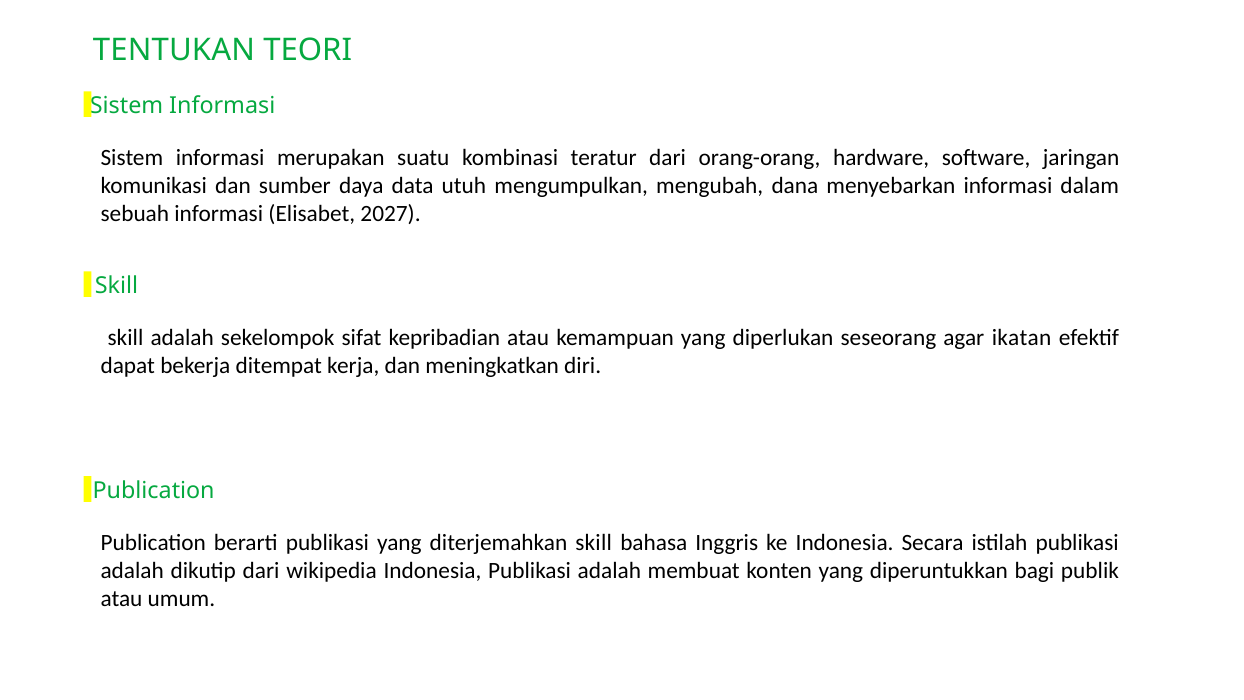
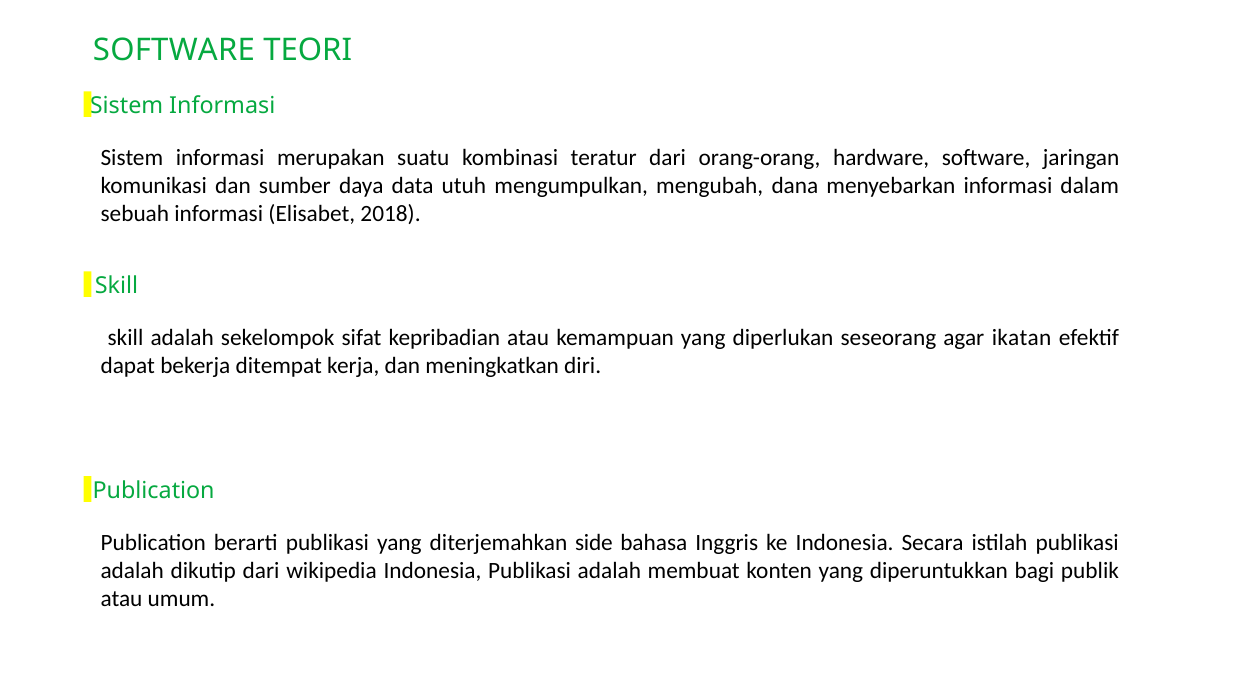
TENTUKAN at (174, 50): TENTUKAN -> SOFTWARE
2027: 2027 -> 2018
diterjemahkan skill: skill -> side
